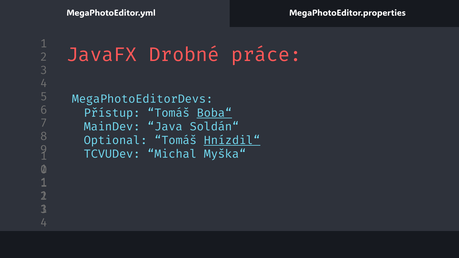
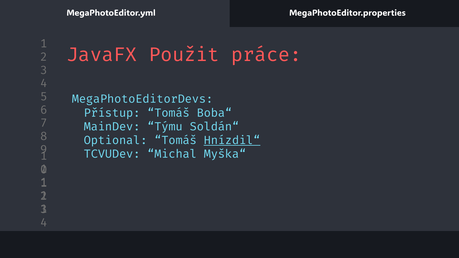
Drobné: Drobné -> Použit
Boba“ underline: present -> none
Java: Java -> Týmu
